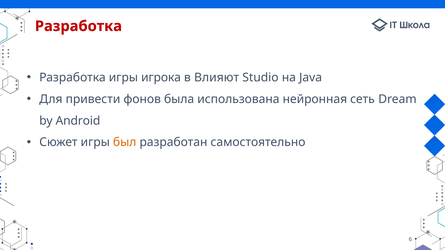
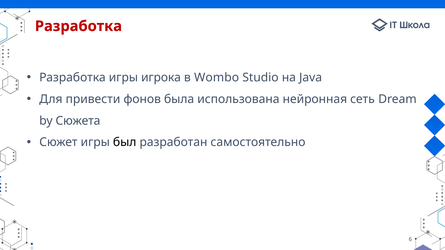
Влияют: Влияют -> Wombo
Android: Android -> Сюжета
был colour: orange -> black
